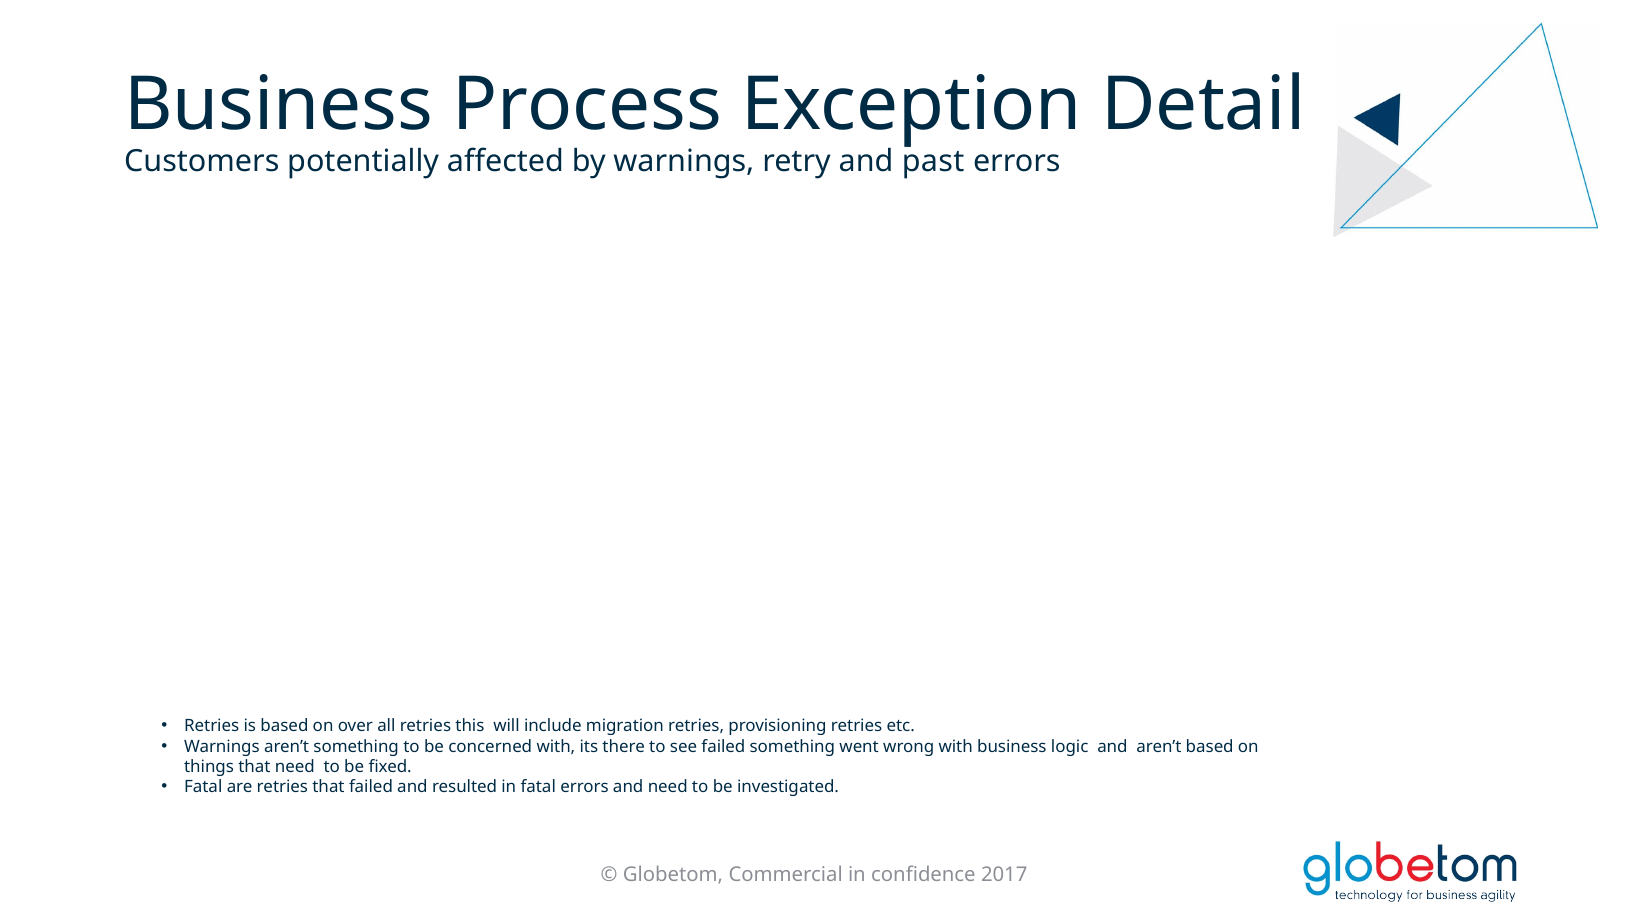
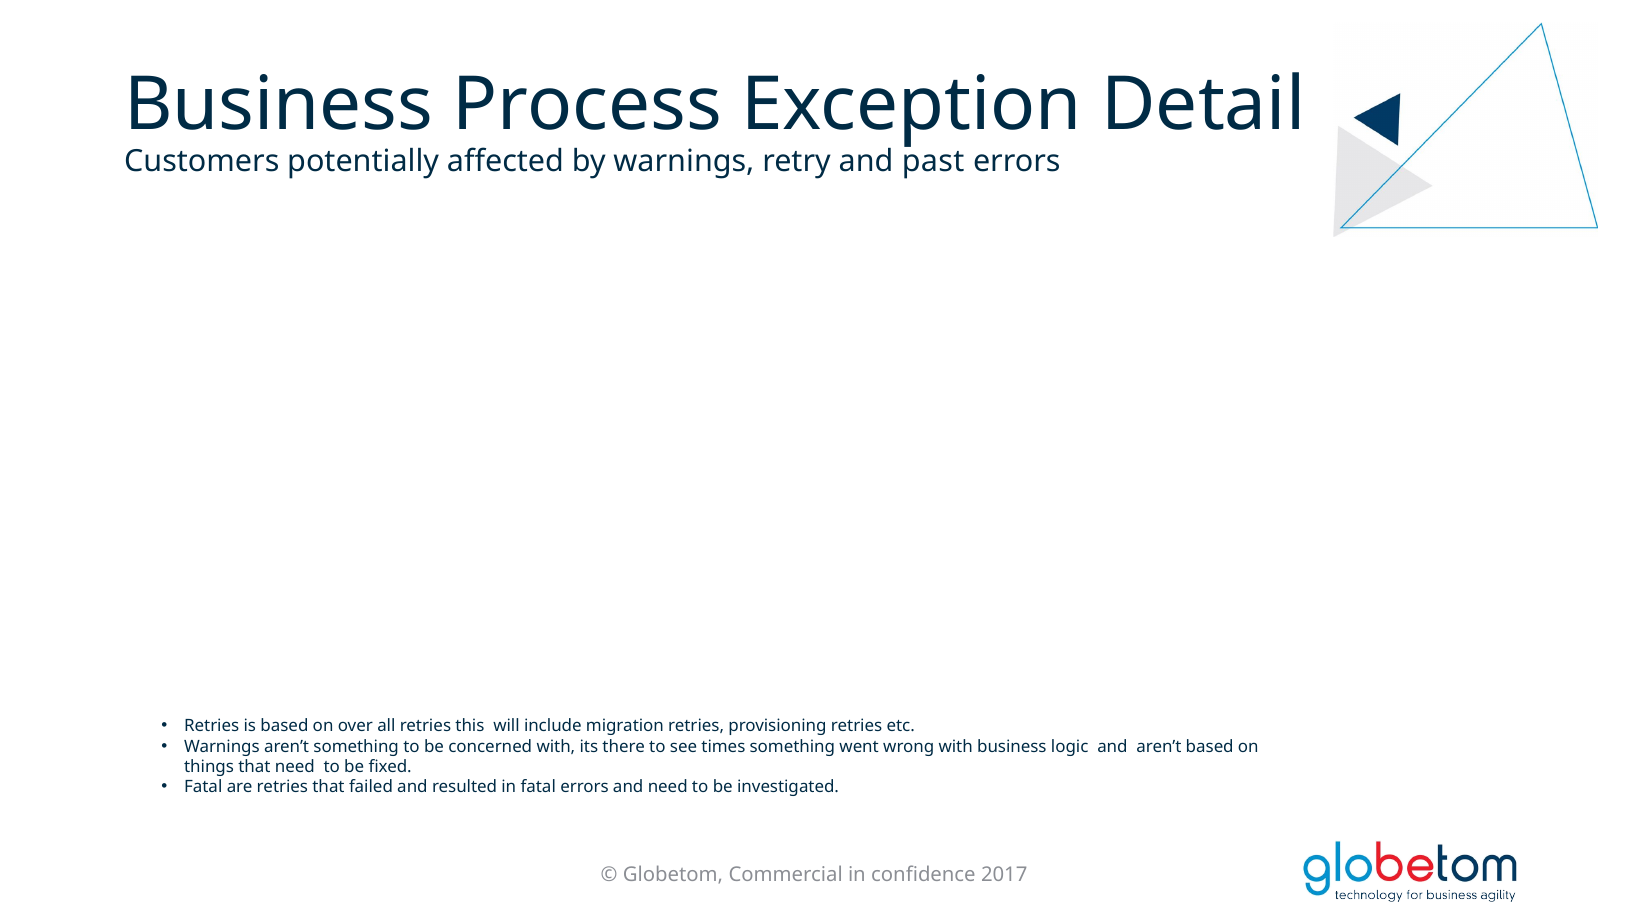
see failed: failed -> times
